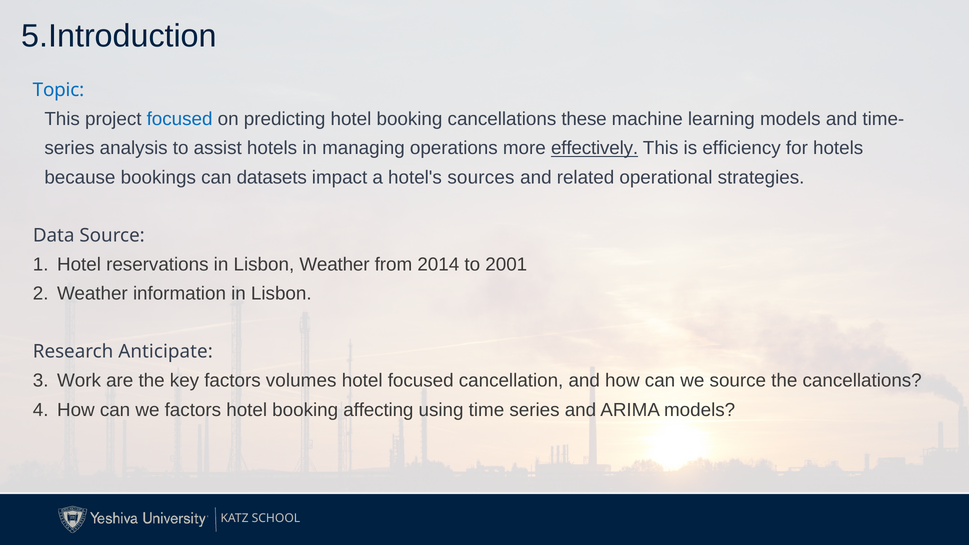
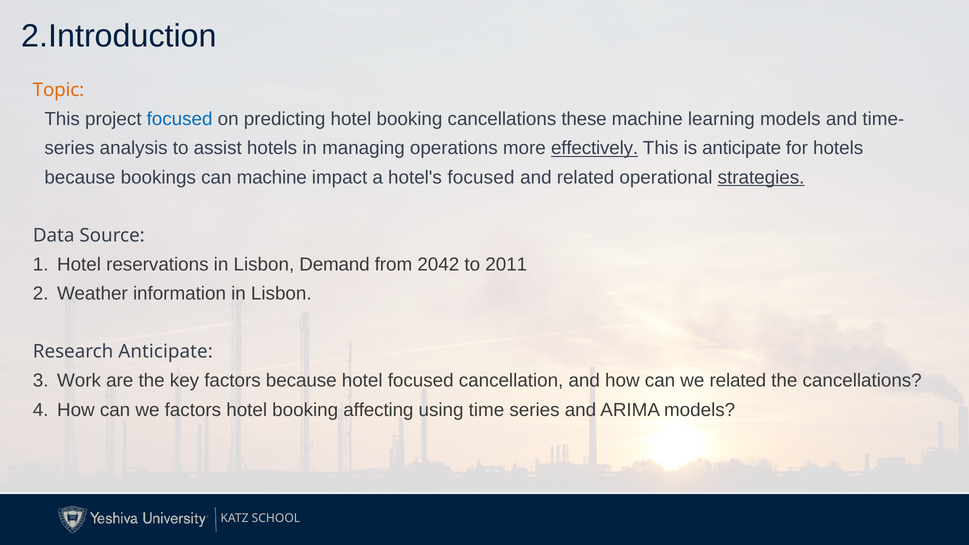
5.Introduction: 5.Introduction -> 2.Introduction
Topic colour: blue -> orange
is efficiency: efficiency -> anticipate
can datasets: datasets -> machine
hotel's sources: sources -> focused
strategies underline: none -> present
Lisbon Weather: Weather -> Demand
2014: 2014 -> 2042
2001: 2001 -> 2011
factors volumes: volumes -> because
we source: source -> related
